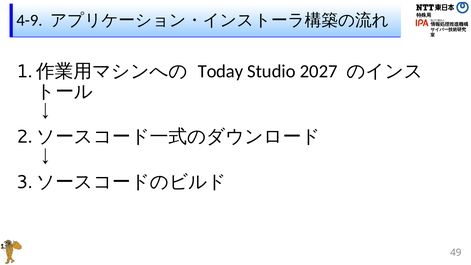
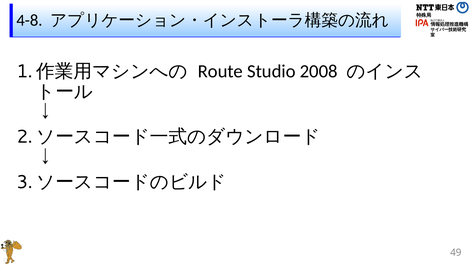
4-9: 4-9 -> 4-8
Today: Today -> Route
2027: 2027 -> 2008
